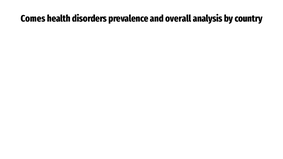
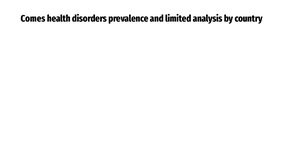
overall: overall -> limited
